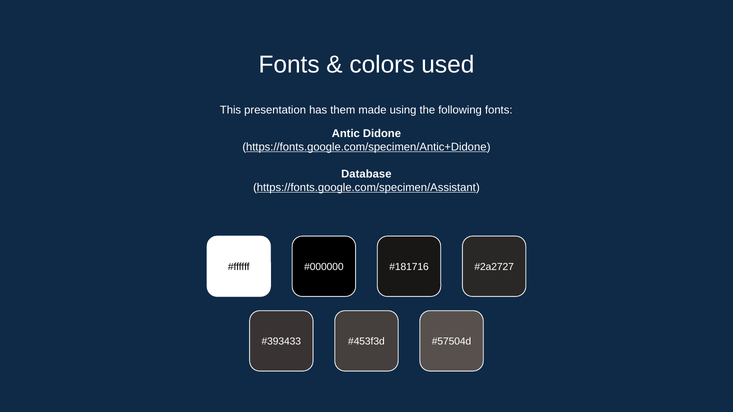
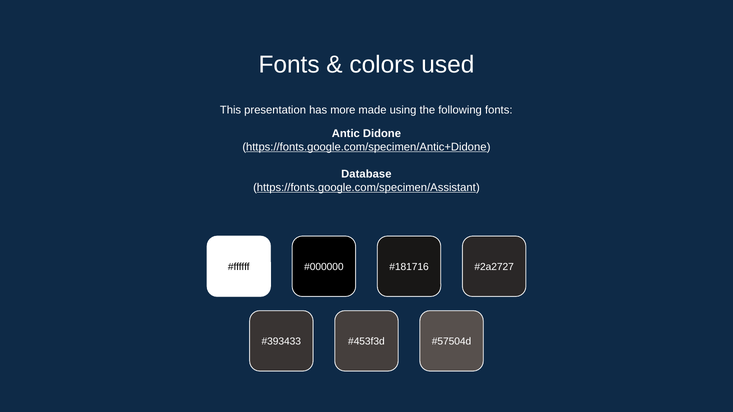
them: them -> more
